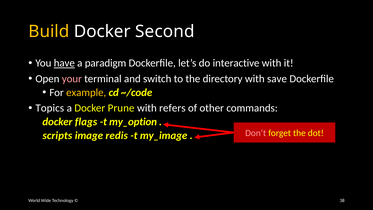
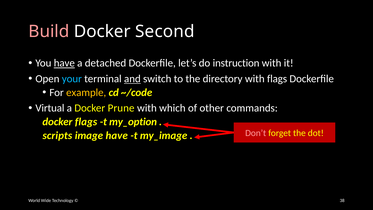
Build colour: yellow -> pink
paradigm: paradigm -> detached
interactive: interactive -> instruction
your colour: pink -> light blue
and underline: none -> present
with save: save -> flags
Topics: Topics -> Virtual
refers: refers -> which
image redis: redis -> have
